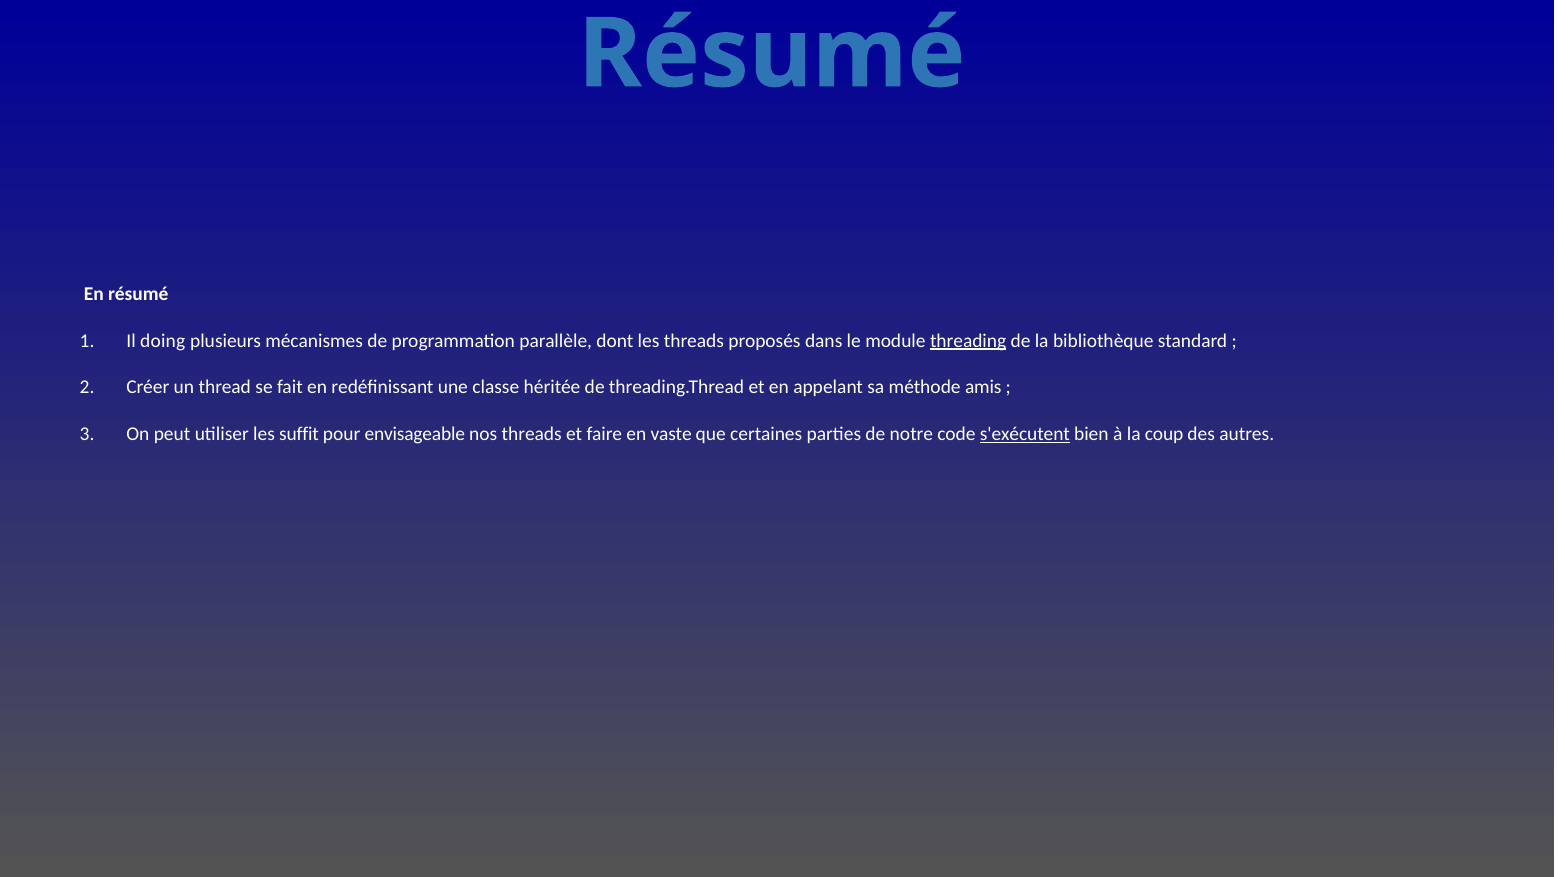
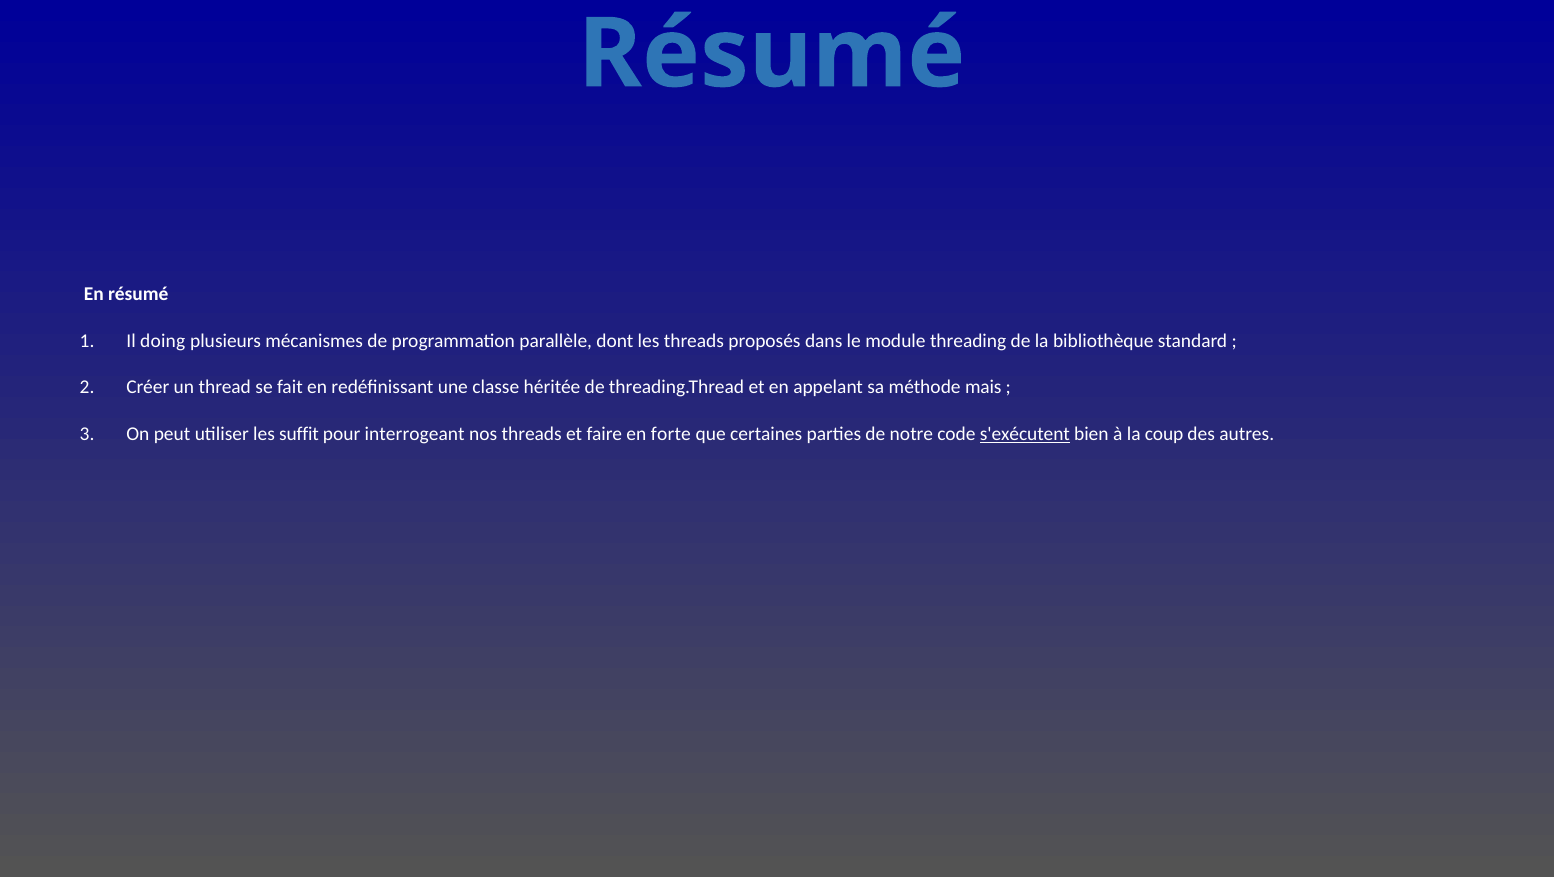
threading underline: present -> none
amis: amis -> mais
envisageable: envisageable -> interrogeant
vaste: vaste -> forte
